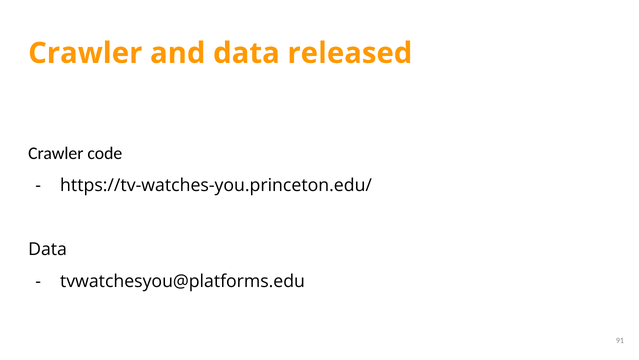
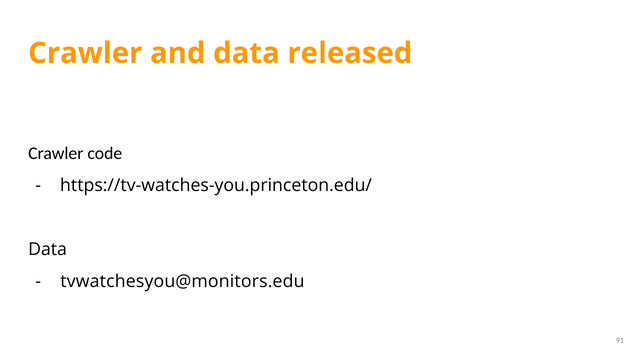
tvwatchesyou@platforms.edu: tvwatchesyou@platforms.edu -> tvwatchesyou@monitors.edu
